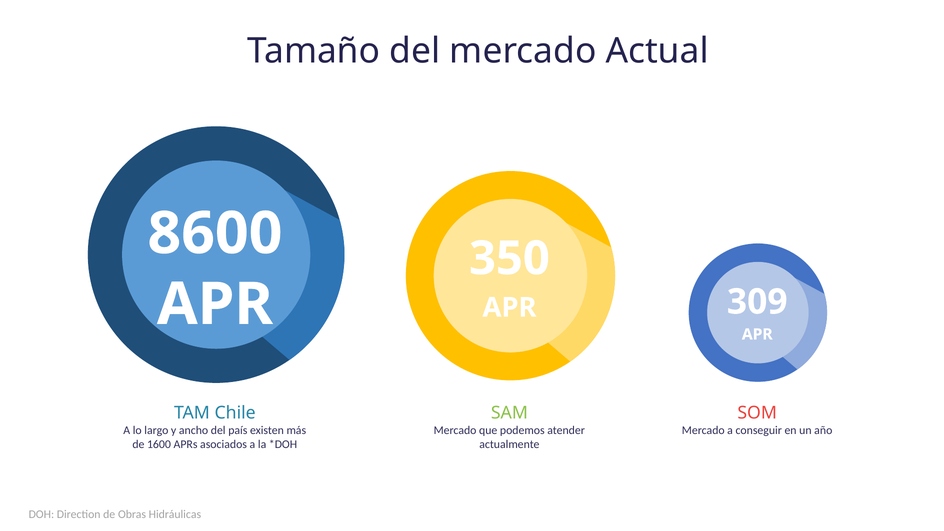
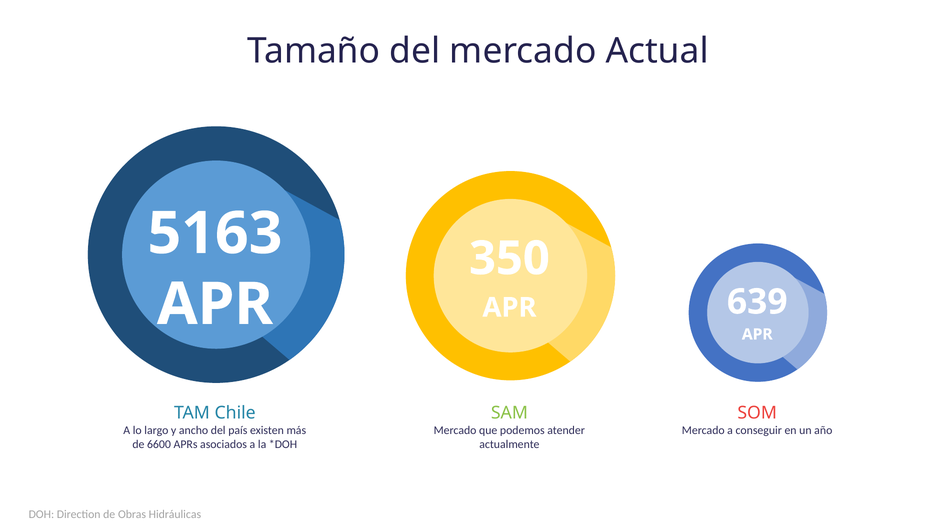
8600: 8600 -> 5163
309: 309 -> 639
1600: 1600 -> 6600
